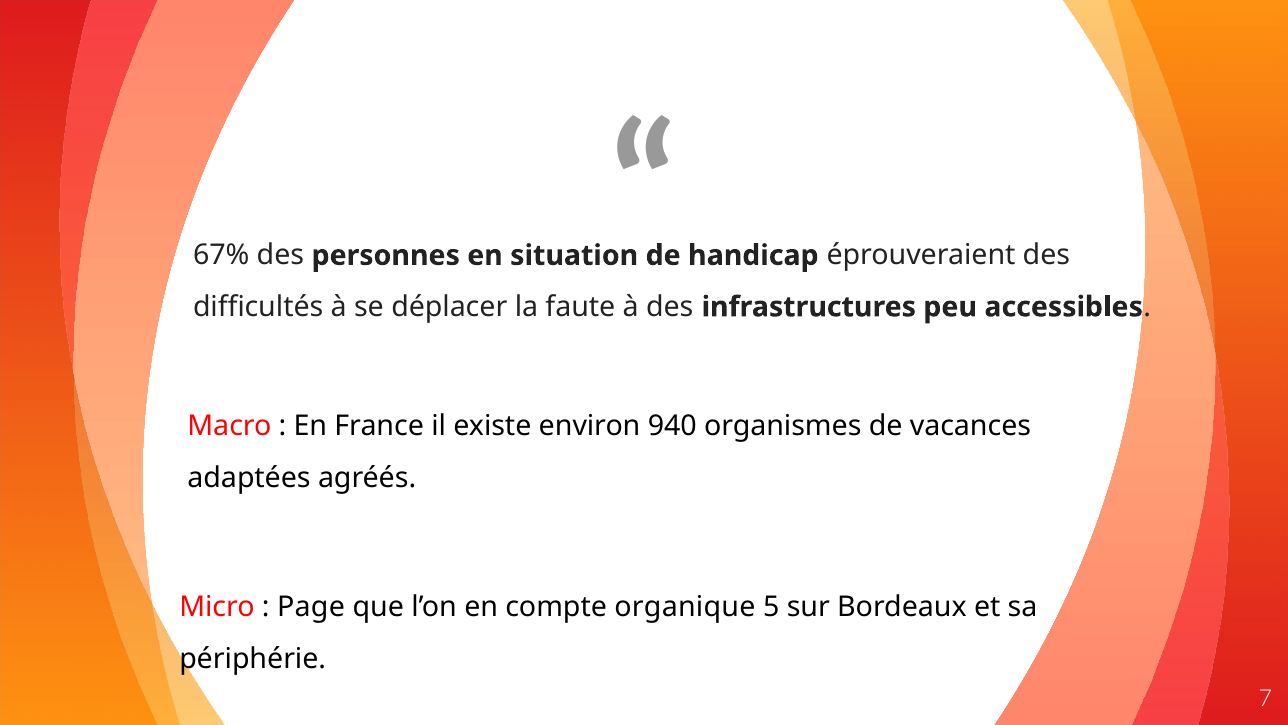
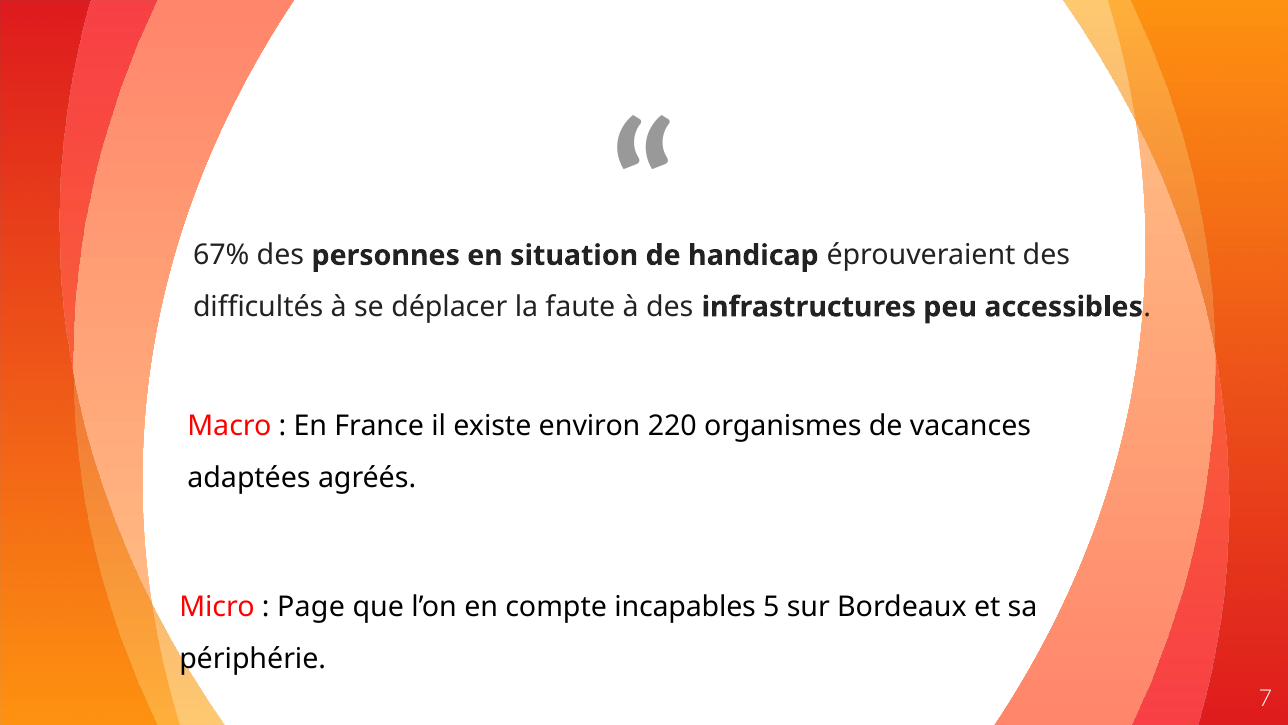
940: 940 -> 220
organique: organique -> incapables
